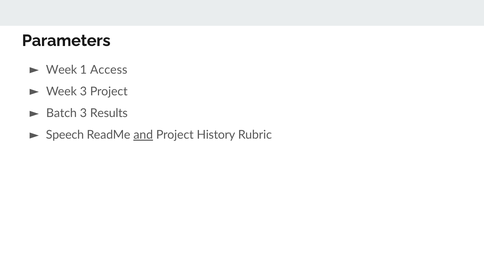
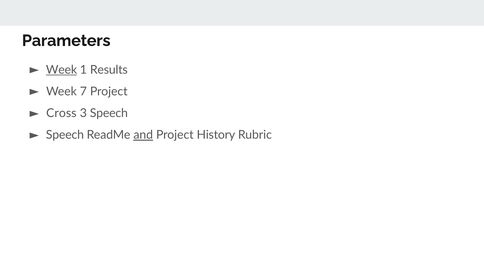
Week at (62, 70) underline: none -> present
Access: Access -> Results
Week 3: 3 -> 7
Batch: Batch -> Cross
3 Results: Results -> Speech
